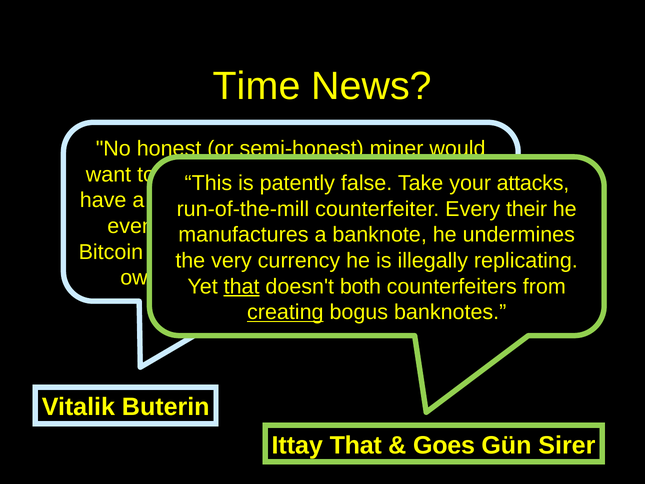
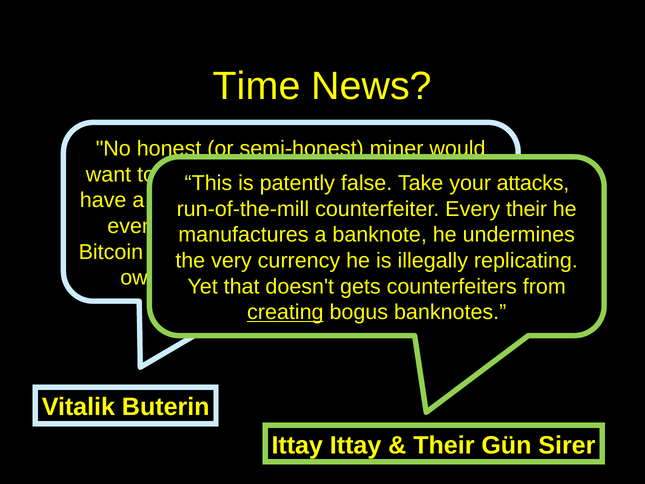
that at (242, 286) underline: present -> none
both: both -> gets
Ittay That: That -> Ittay
Goes at (444, 445): Goes -> Their
